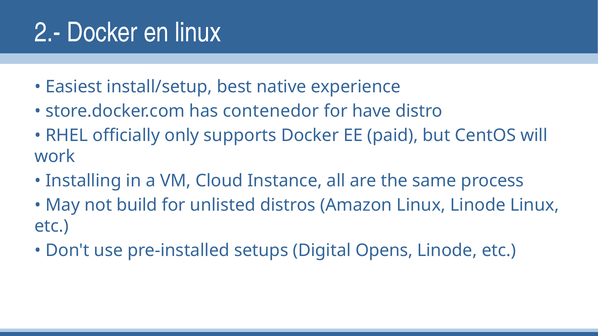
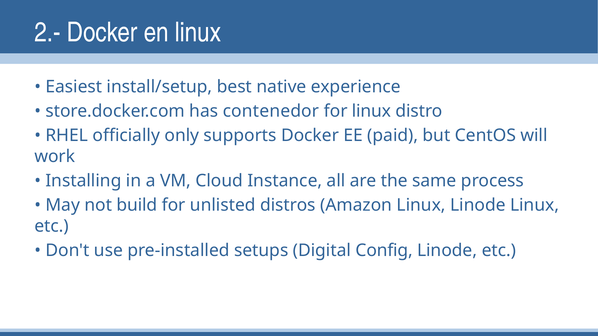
for have: have -> linux
Opens: Opens -> Config
